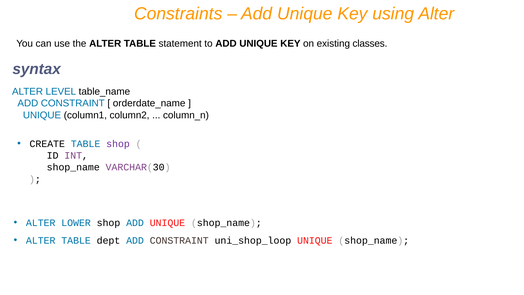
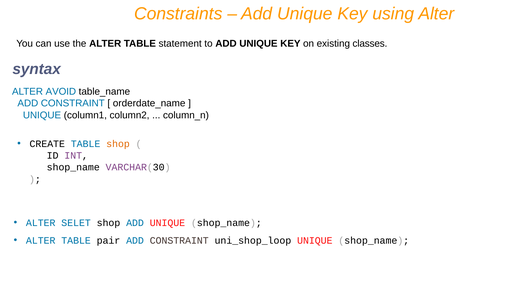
LEVEL: LEVEL -> AVOID
shop at (118, 144) colour: purple -> orange
LOWER: LOWER -> SELET
dept: dept -> pair
